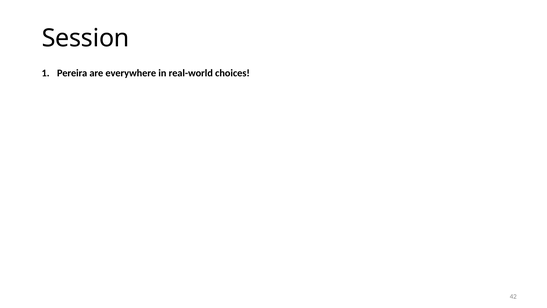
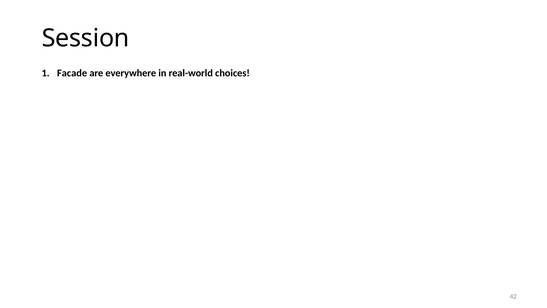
Pereira: Pereira -> Facade
